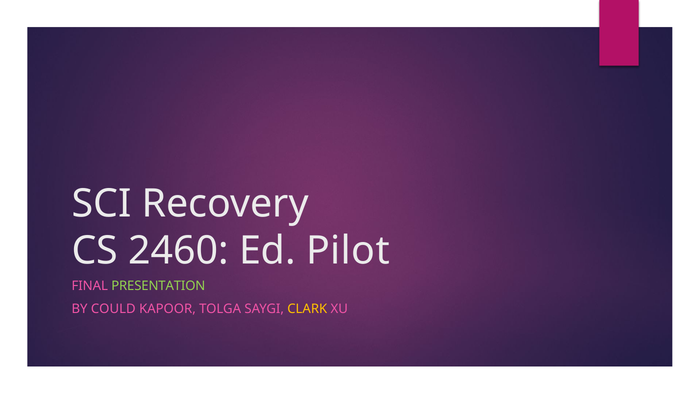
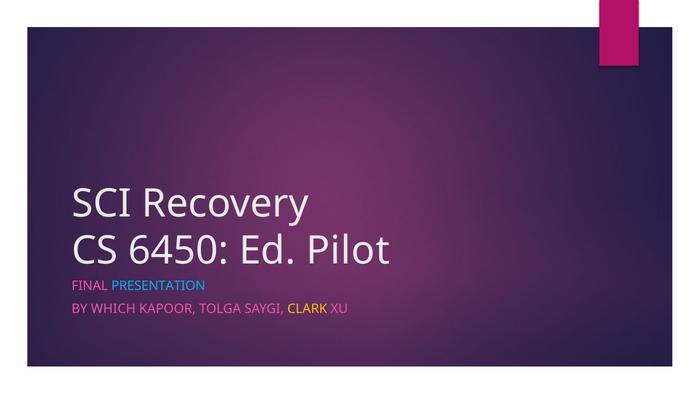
2460: 2460 -> 6450
PRESENTATION colour: light green -> light blue
COULD: COULD -> WHICH
